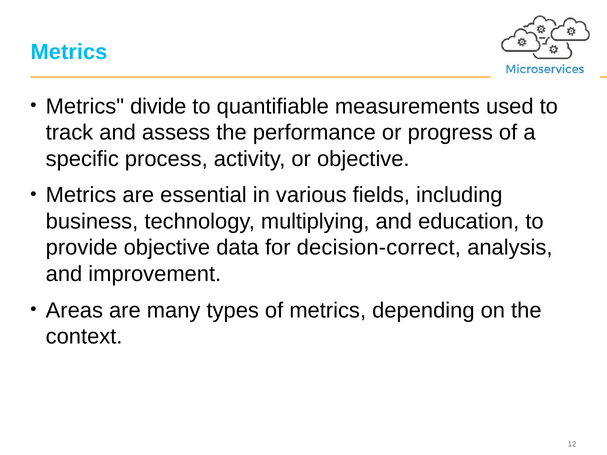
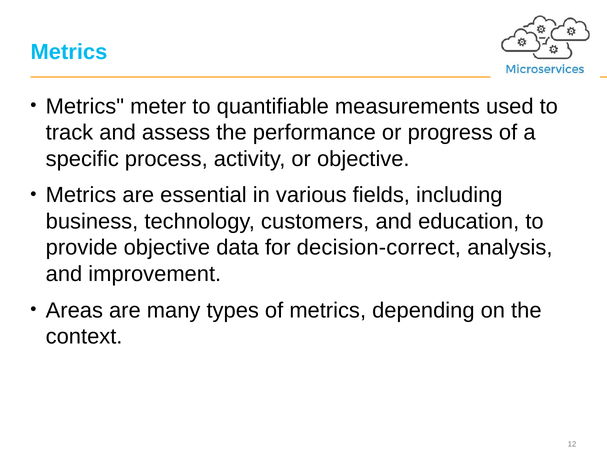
divide: divide -> meter
multiplying: multiplying -> customers
